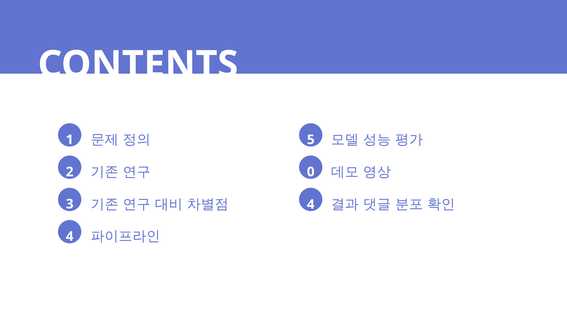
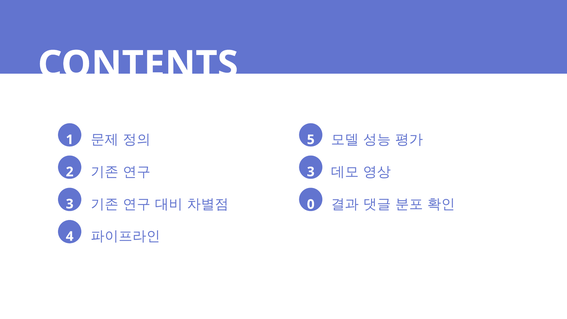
2 0: 0 -> 3
3 4: 4 -> 0
